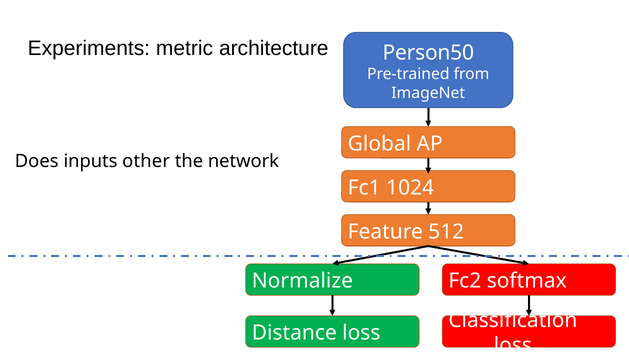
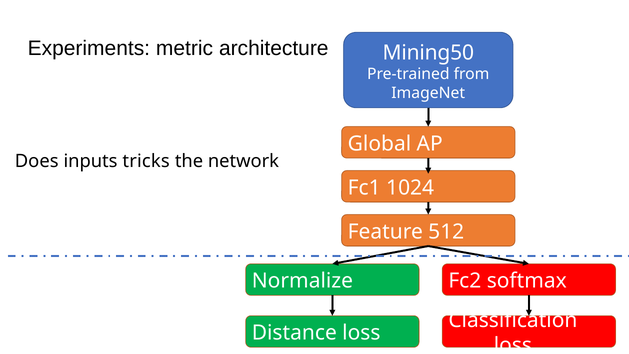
Person50: Person50 -> Mining50
other: other -> tricks
